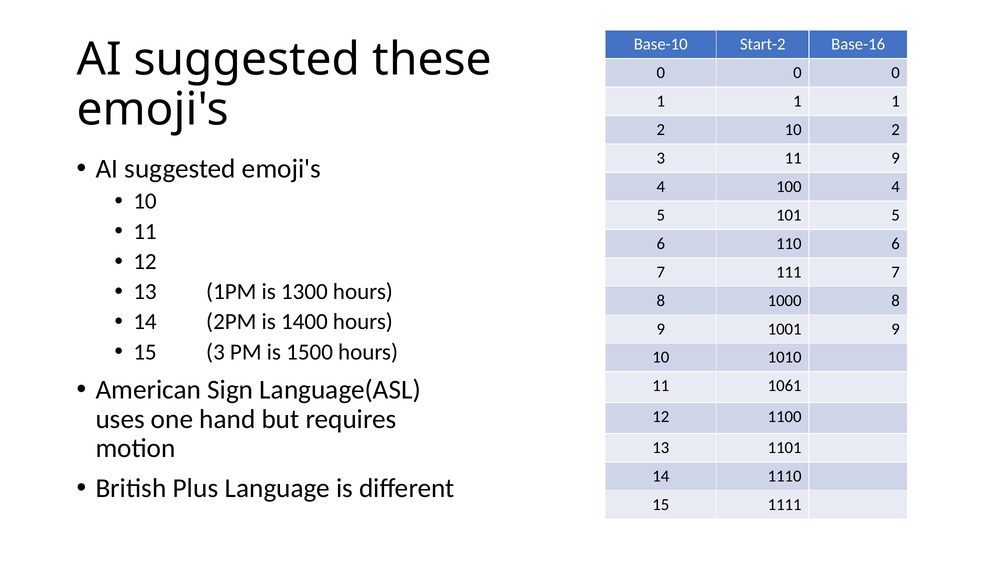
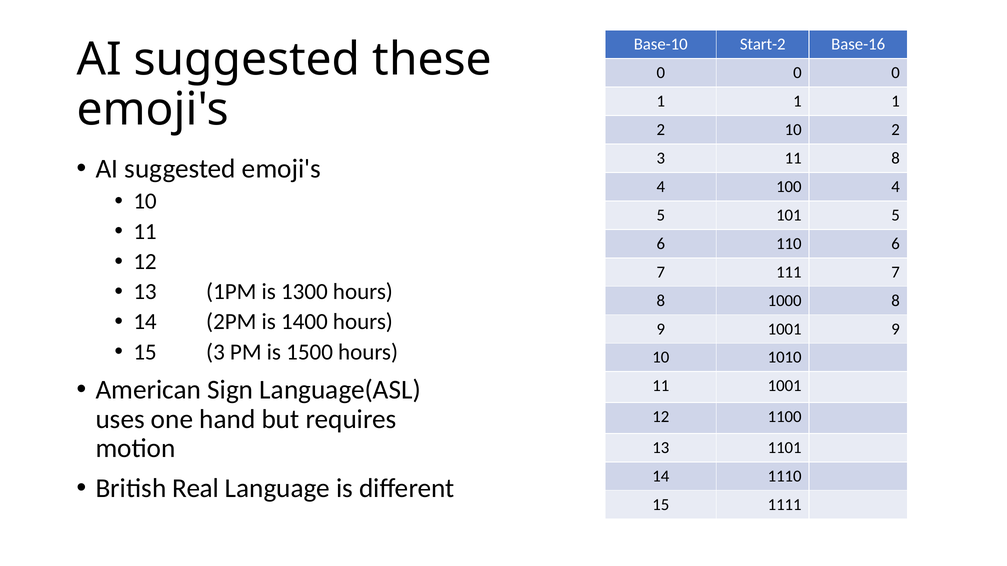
11 9: 9 -> 8
11 1061: 1061 -> 1001
Plus: Plus -> Real
